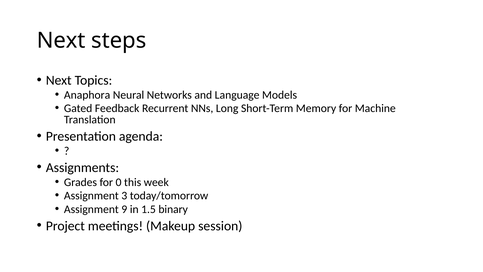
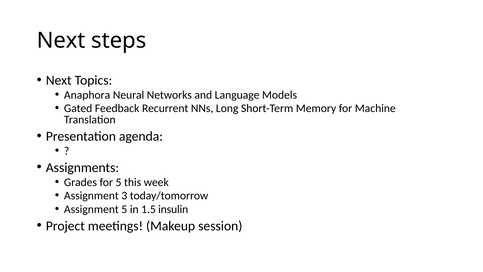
for 0: 0 -> 5
Assignment 9: 9 -> 5
binary: binary -> insulin
